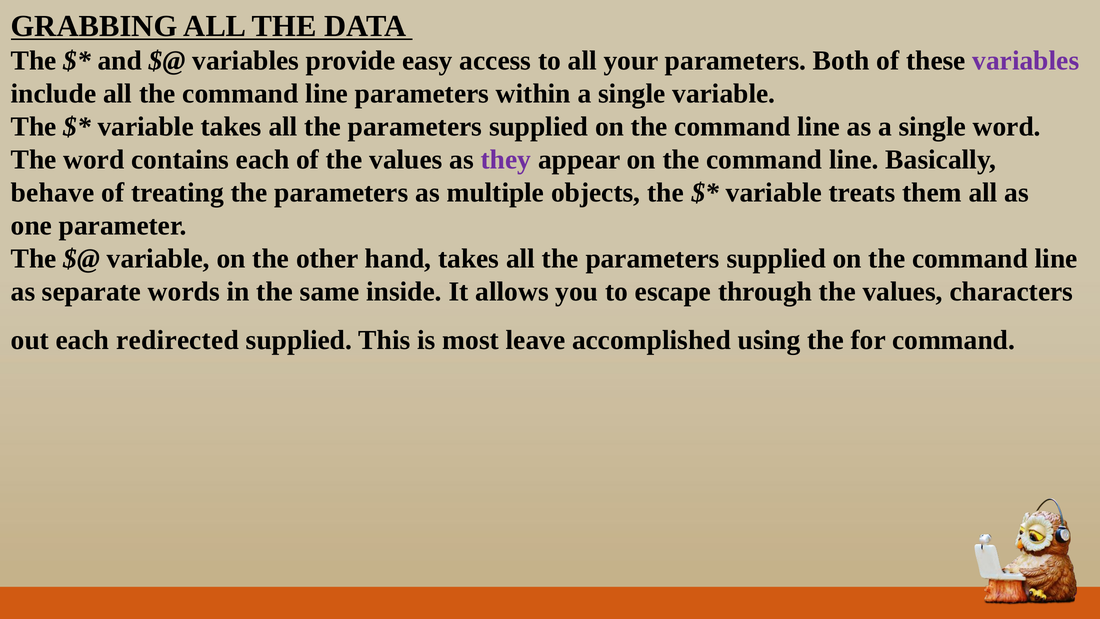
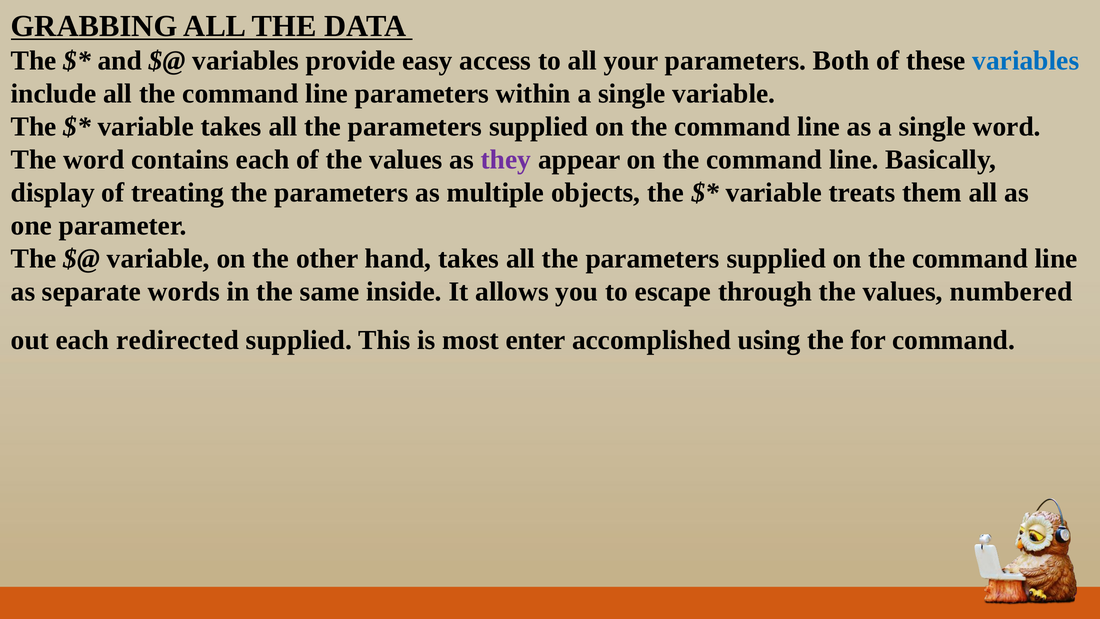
variables at (1026, 61) colour: purple -> blue
behave: behave -> display
characters: characters -> numbered
leave: leave -> enter
